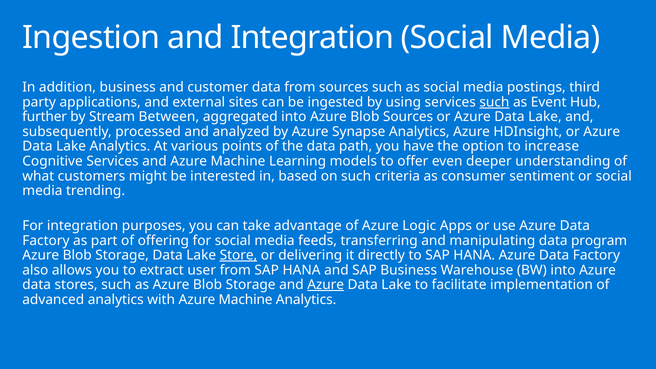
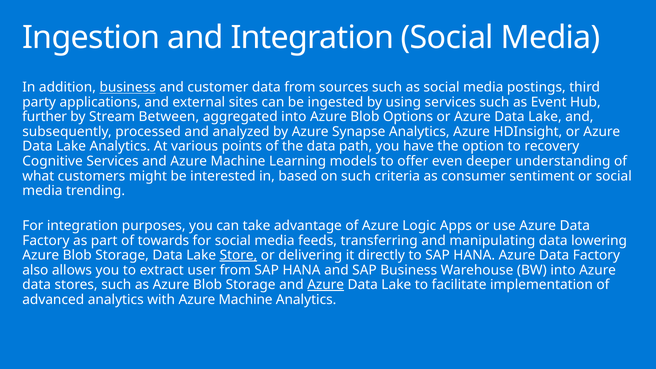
business at (128, 87) underline: none -> present
such at (494, 102) underline: present -> none
Blob Sources: Sources -> Options
increase: increase -> recovery
offering: offering -> towards
program: program -> lowering
